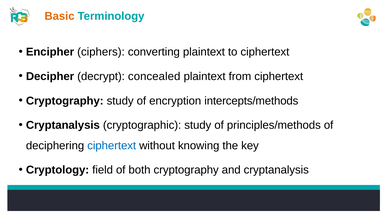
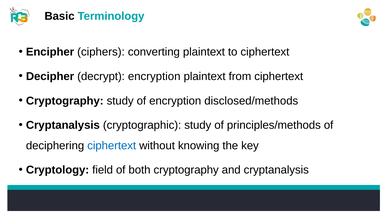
Basic colour: orange -> black
decrypt concealed: concealed -> encryption
intercepts/methods: intercepts/methods -> disclosed/methods
